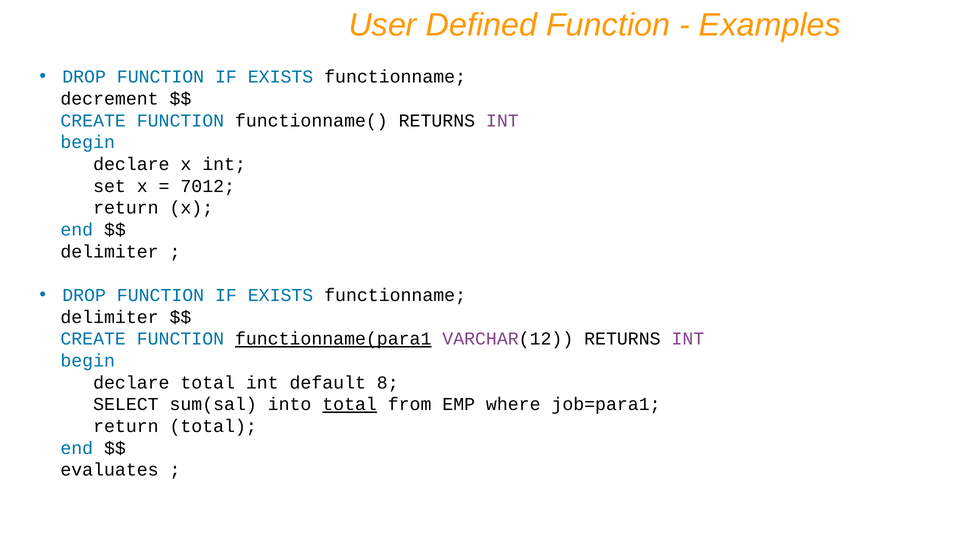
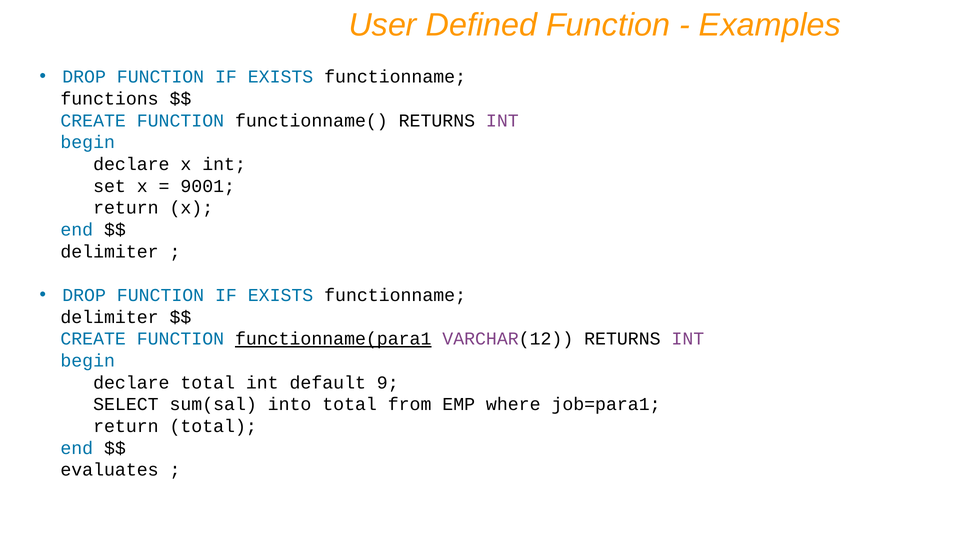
decrement: decrement -> functions
7012: 7012 -> 9001
8: 8 -> 9
total at (350, 404) underline: present -> none
